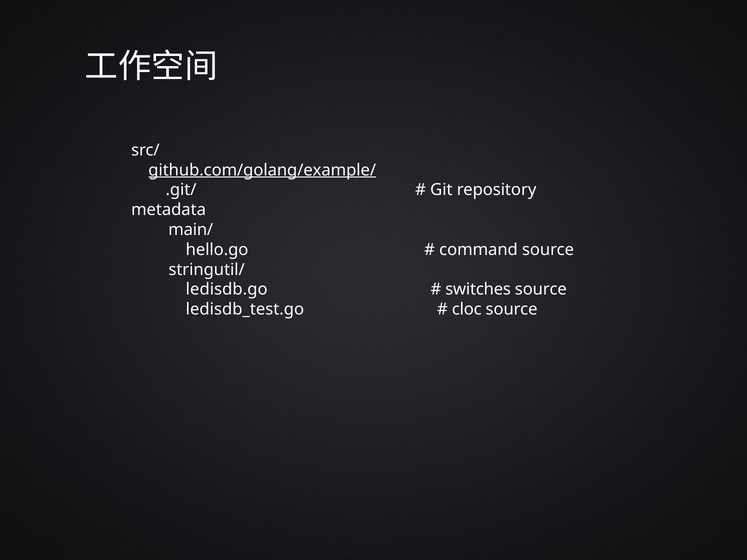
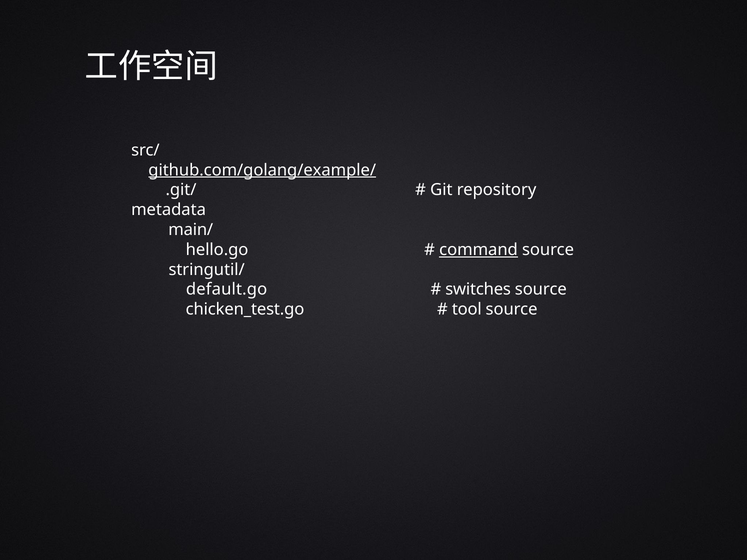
command underline: none -> present
ledisdb.go: ledisdb.go -> default.go
ledisdb_test.go: ledisdb_test.go -> chicken_test.go
cloc: cloc -> tool
